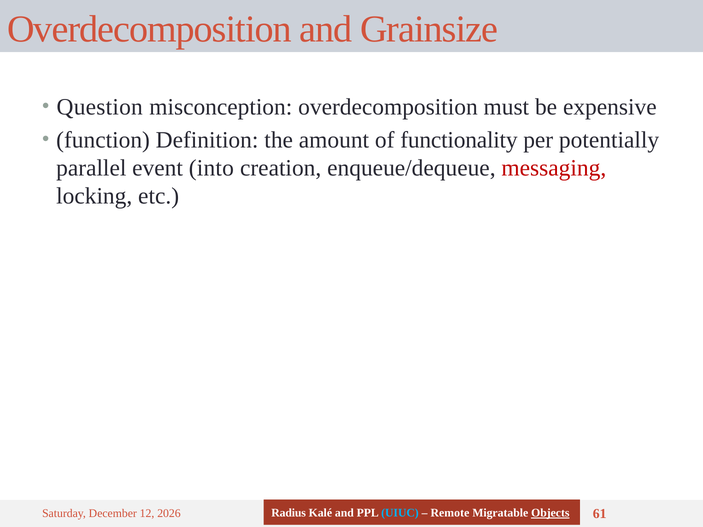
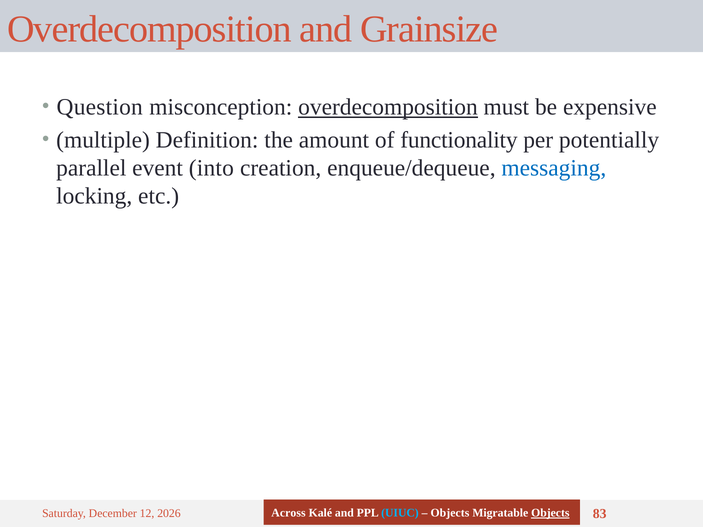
overdecomposition at (388, 107) underline: none -> present
function: function -> multiple
messaging colour: red -> blue
Radius: Radius -> Across
Remote at (450, 513): Remote -> Objects
61: 61 -> 83
